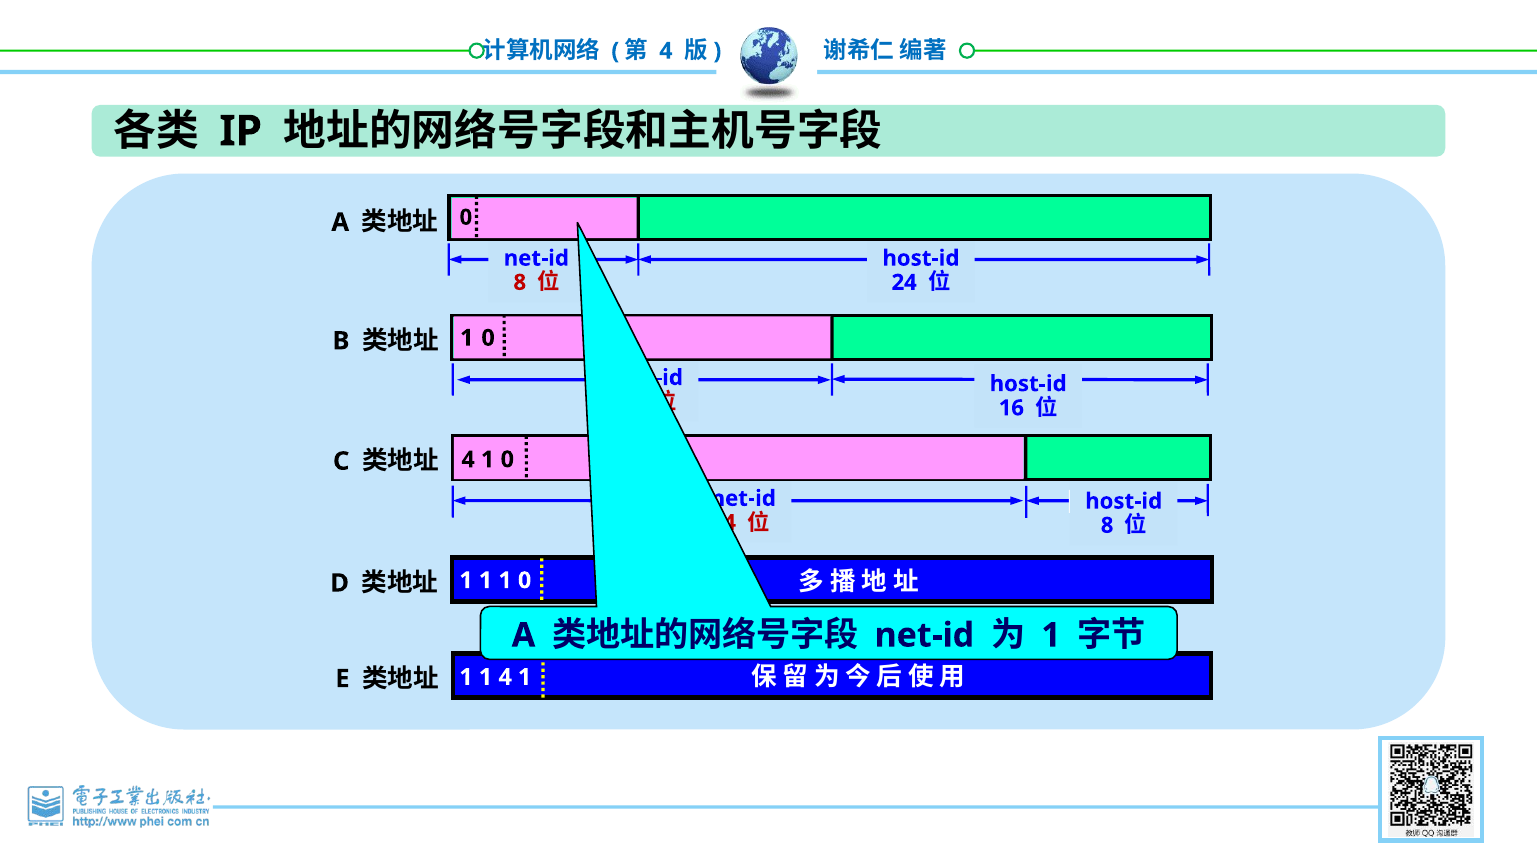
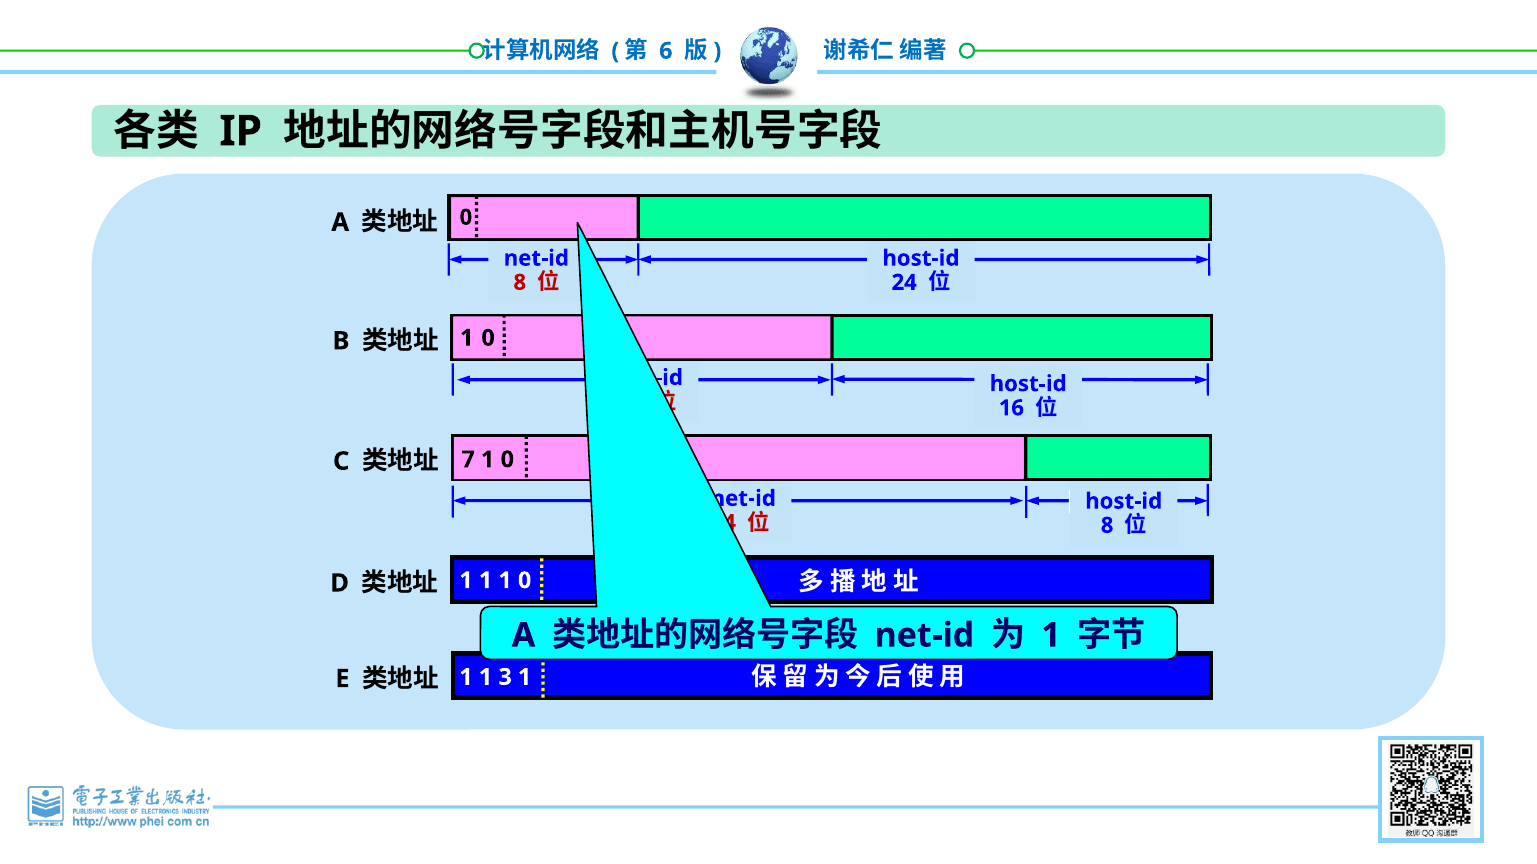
4 at (666, 51): 4 -> 6
4 at (468, 460): 4 -> 7
1 4: 4 -> 3
